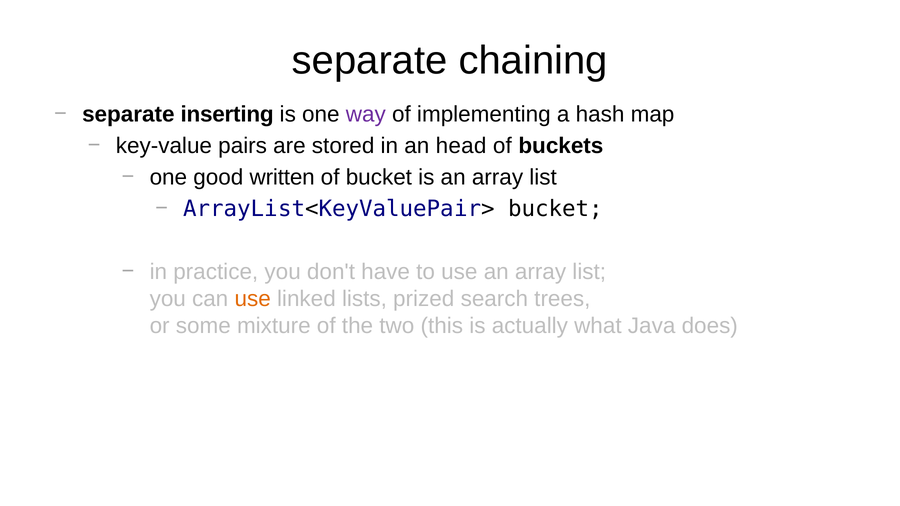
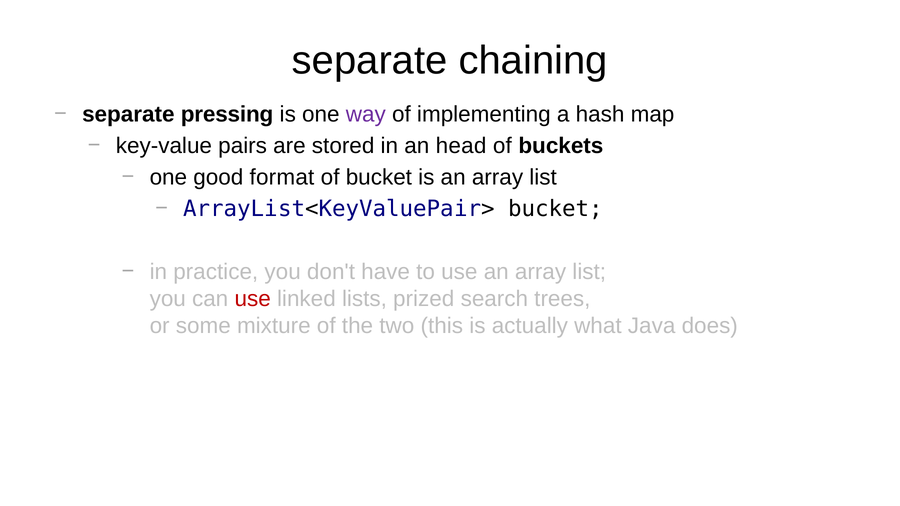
inserting: inserting -> pressing
written: written -> format
use at (253, 299) colour: orange -> red
